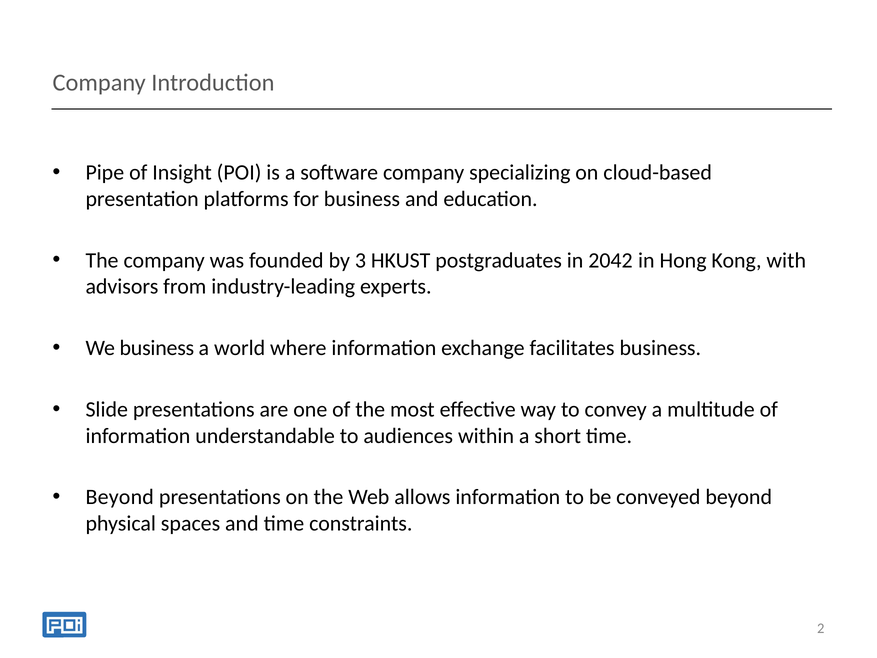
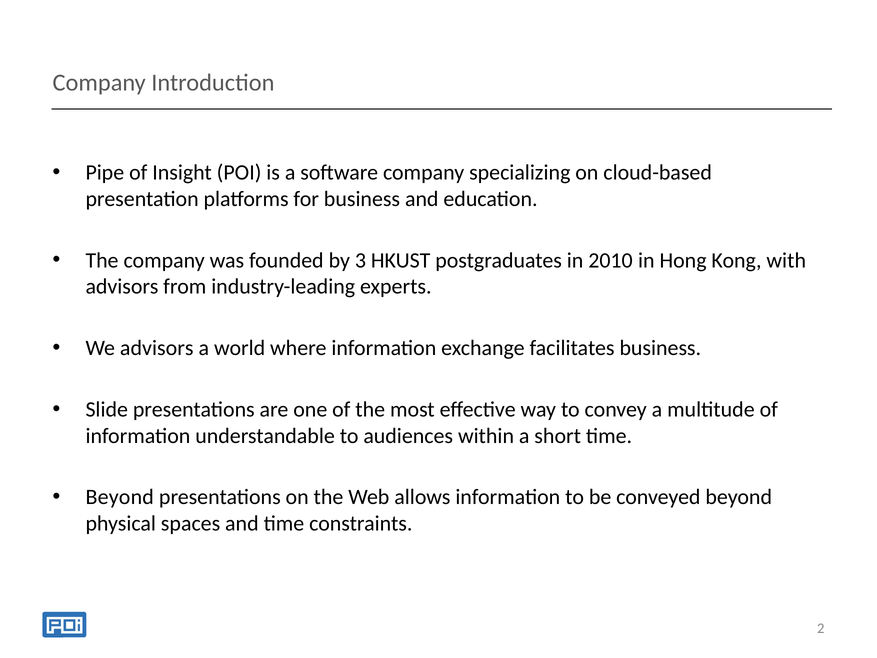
2042: 2042 -> 2010
We business: business -> advisors
